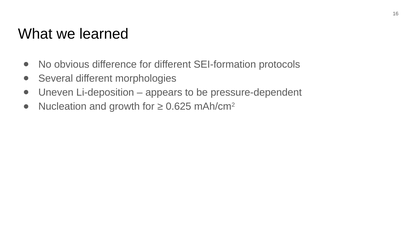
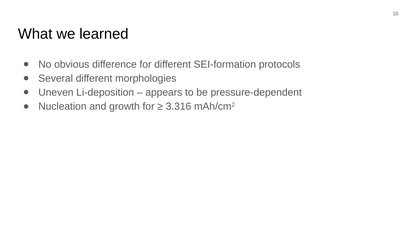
0.625: 0.625 -> 3.316
